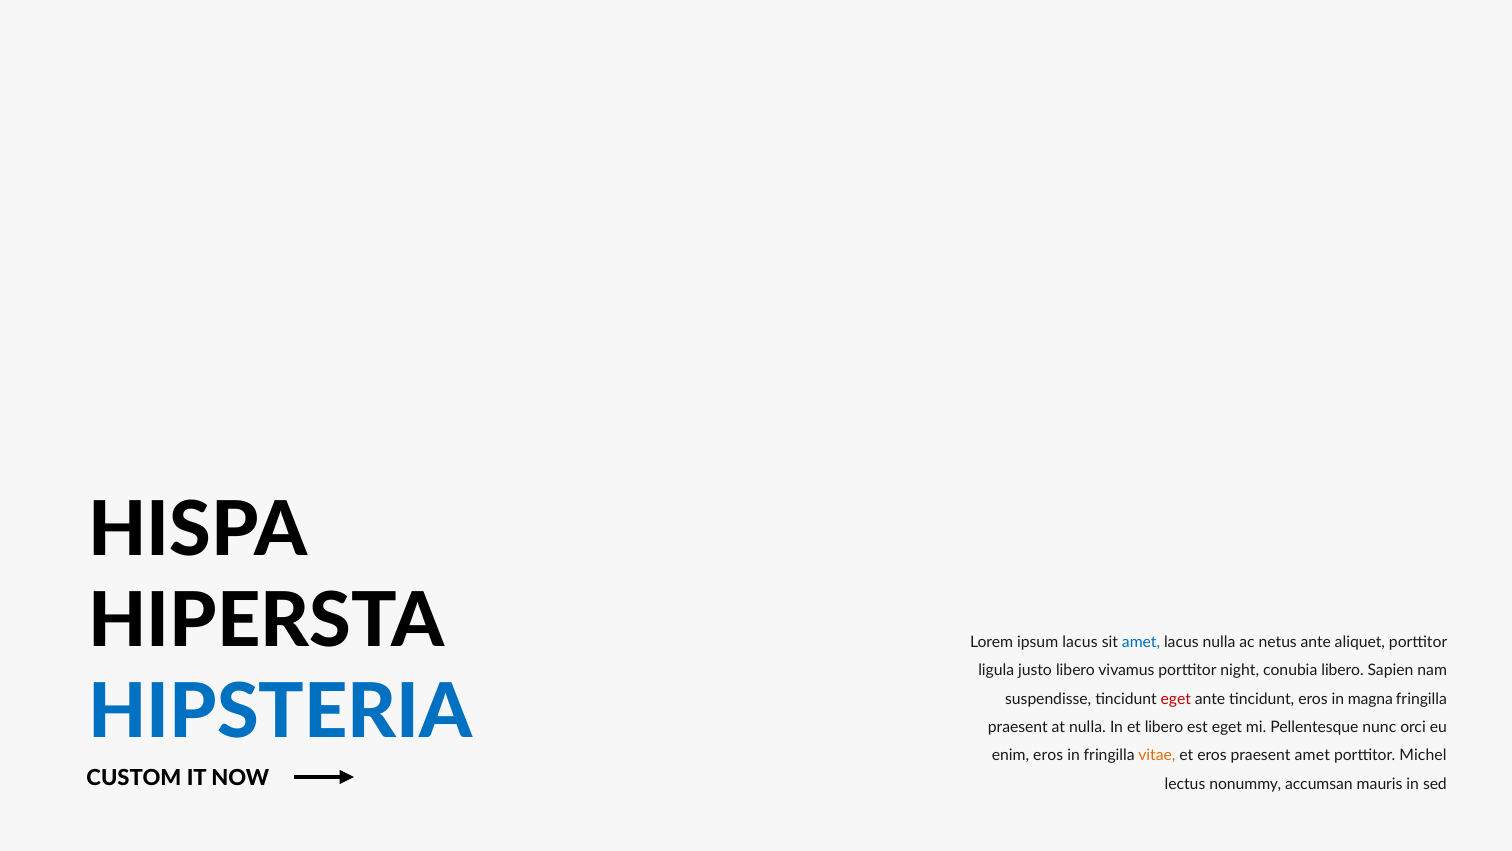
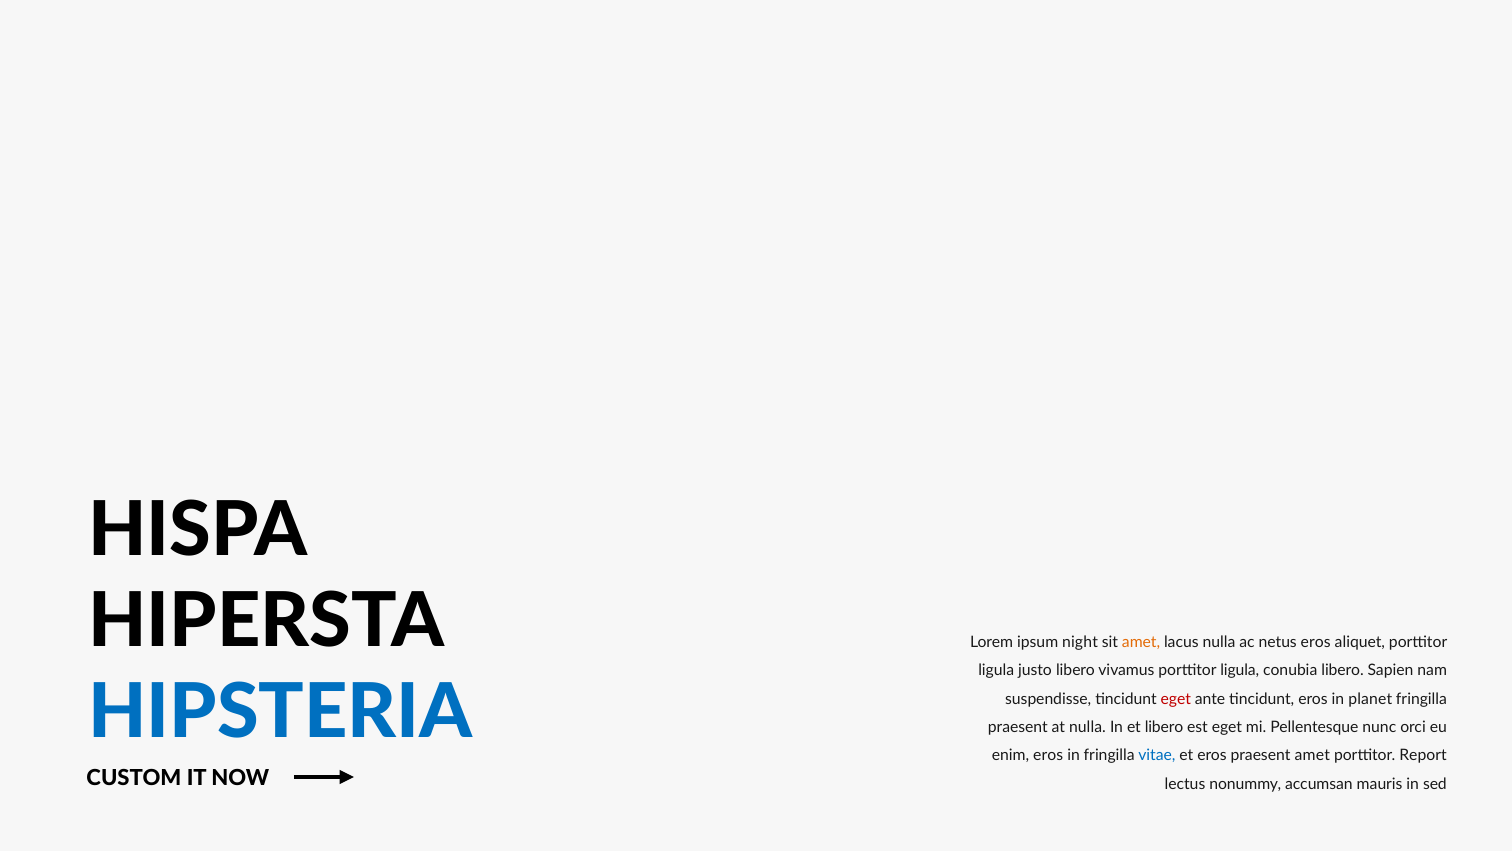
ipsum lacus: lacus -> night
amet at (1141, 642) colour: blue -> orange
netus ante: ante -> eros
vivamus porttitor night: night -> ligula
magna: magna -> planet
vitae colour: orange -> blue
Michel: Michel -> Report
